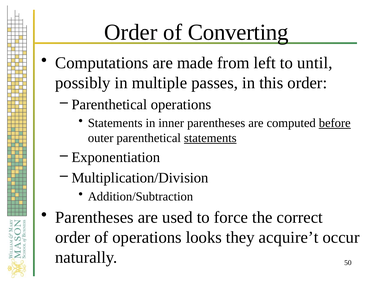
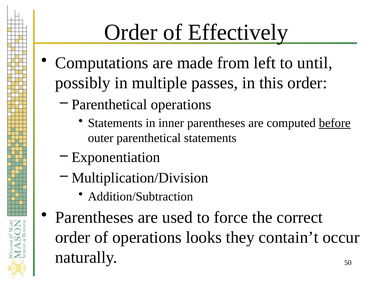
Converting: Converting -> Effectively
statements at (210, 138) underline: present -> none
acquire’t: acquire’t -> contain’t
